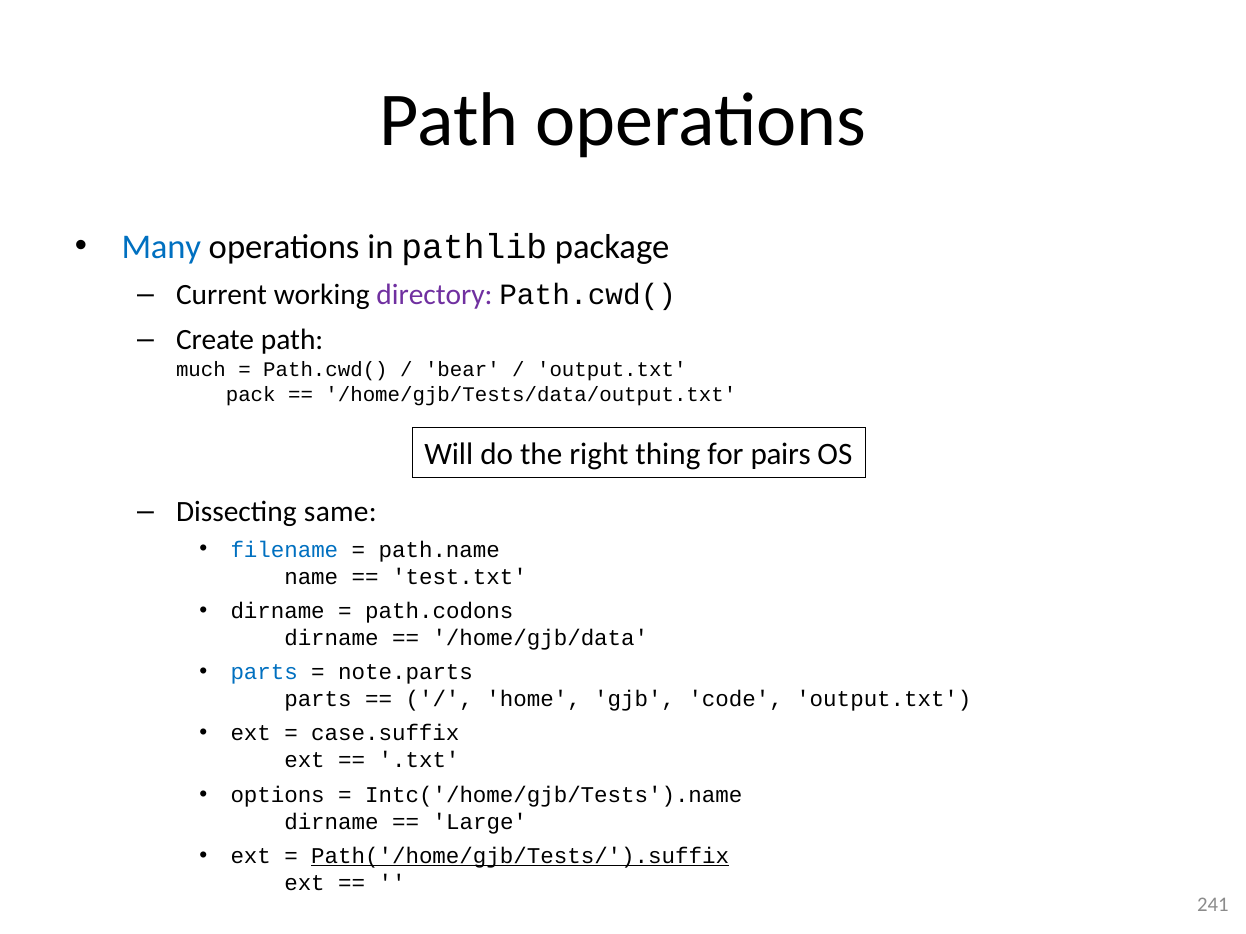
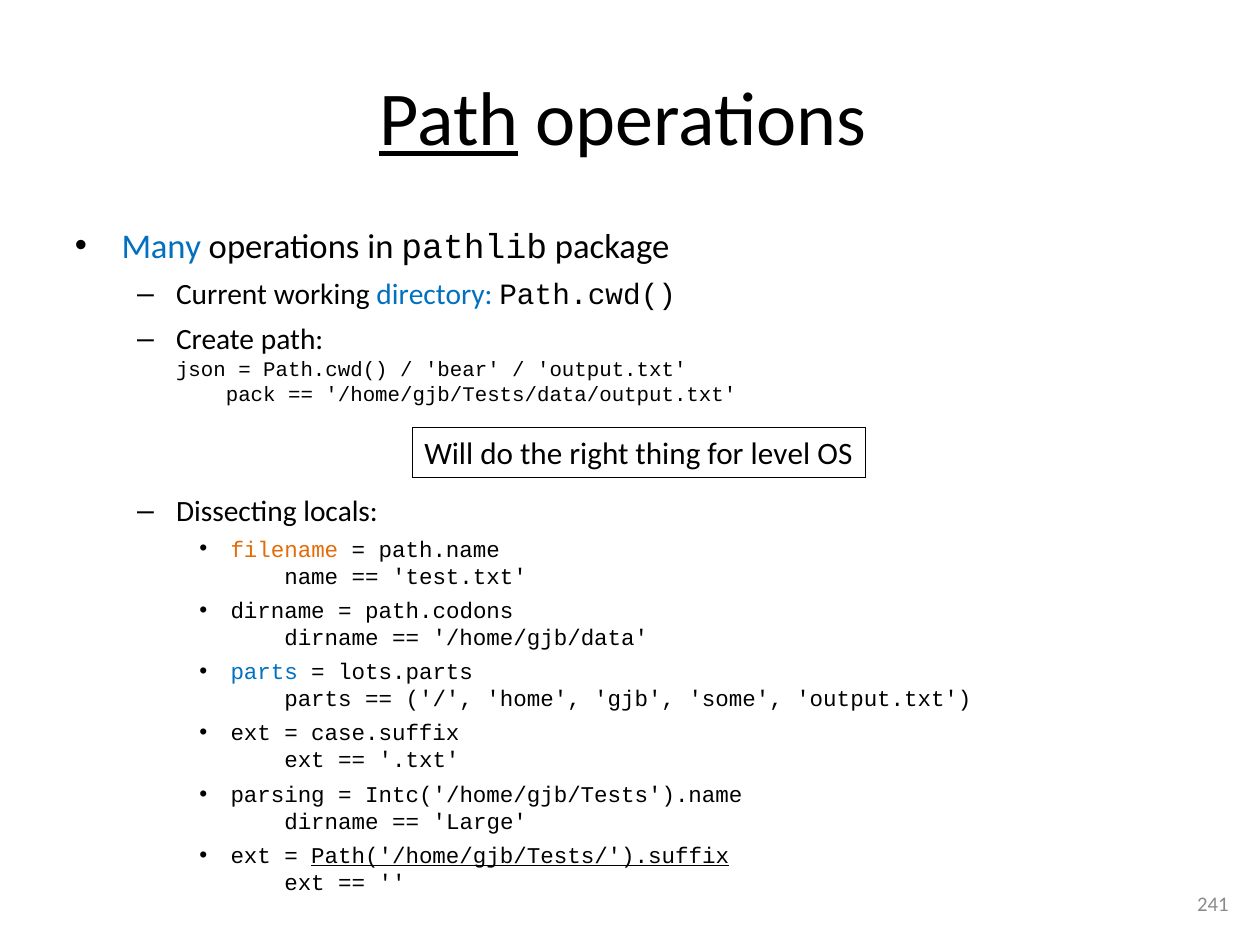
Path at (449, 121) underline: none -> present
directory colour: purple -> blue
much: much -> json
pairs: pairs -> level
same: same -> locals
filename colour: blue -> orange
note.parts: note.parts -> lots.parts
code: code -> some
options: options -> parsing
